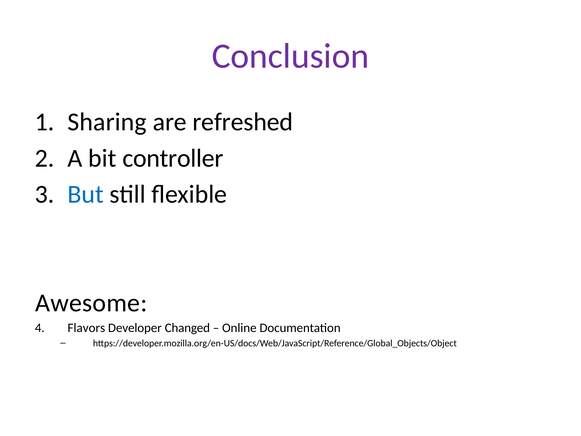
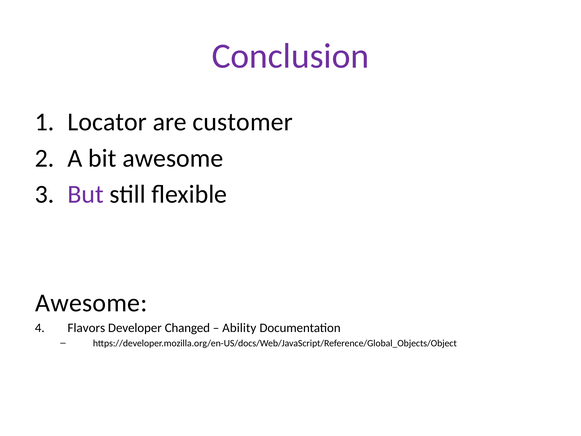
Sharing: Sharing -> Locator
refreshed: refreshed -> customer
bit controller: controller -> awesome
But colour: blue -> purple
Online: Online -> Ability
